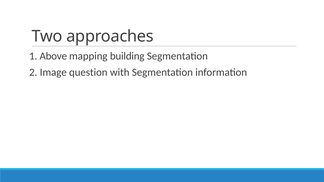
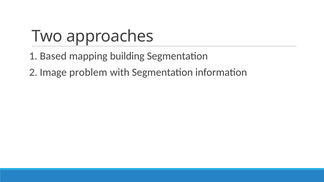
Above: Above -> Based
question: question -> problem
